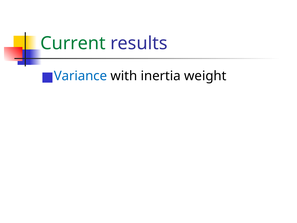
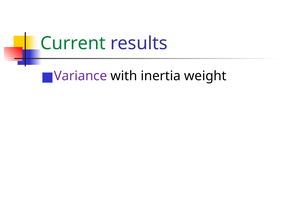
Variance colour: blue -> purple
